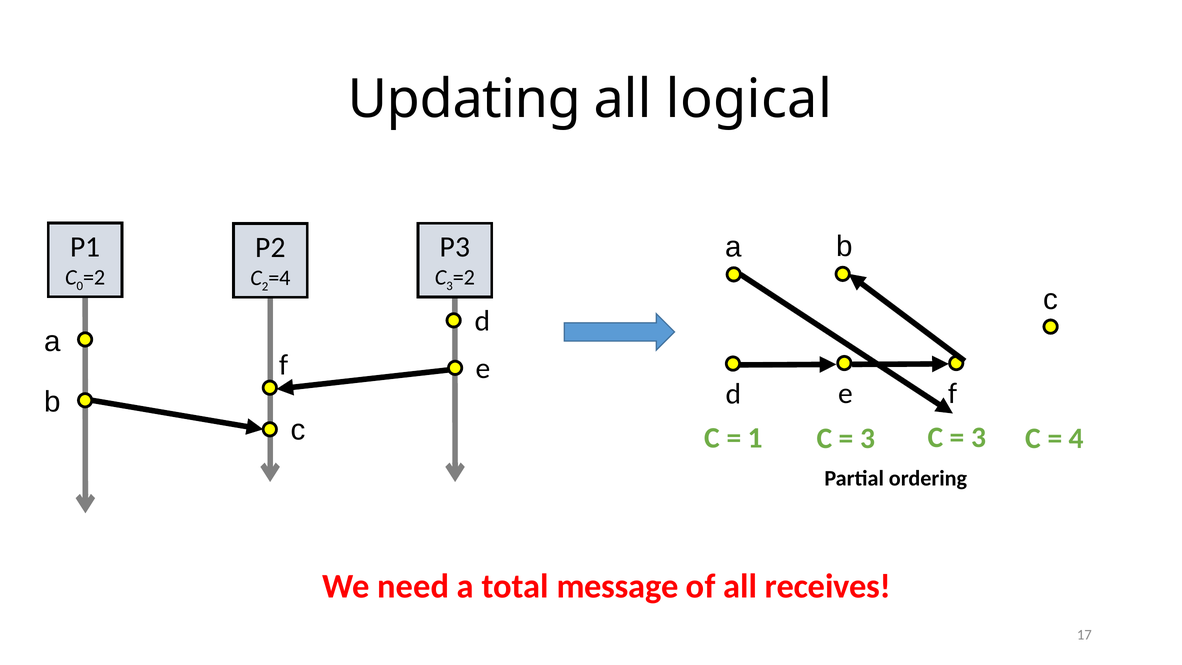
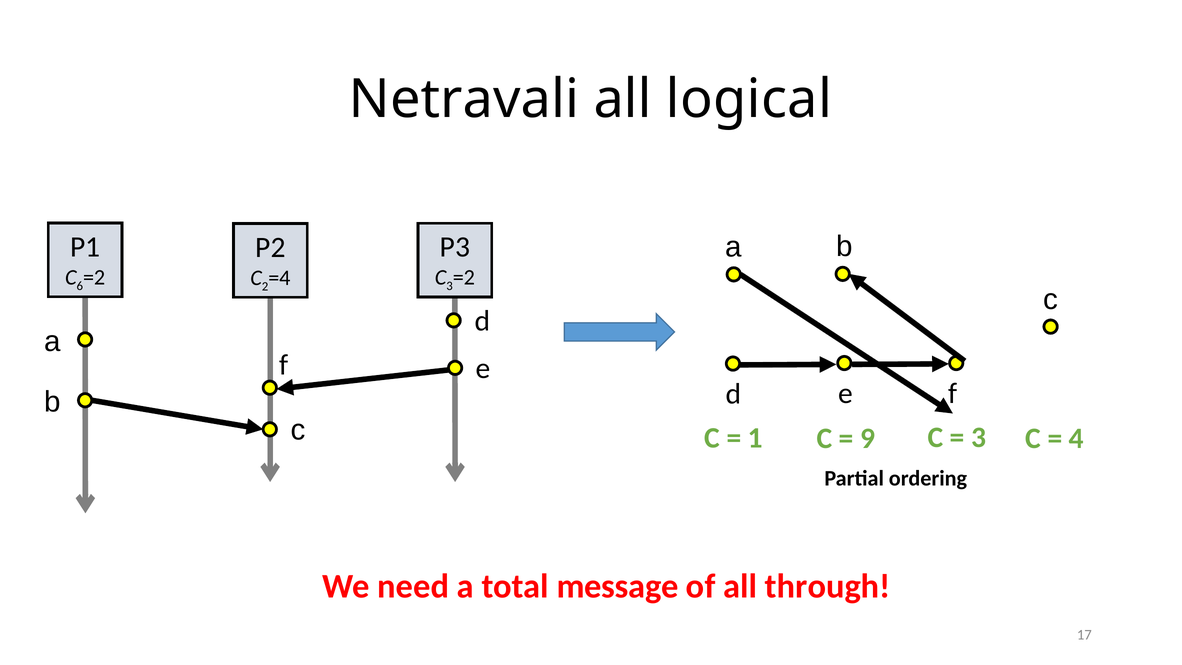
Updating: Updating -> Netravali
0: 0 -> 6
3 at (868, 438): 3 -> 9
receives: receives -> through
